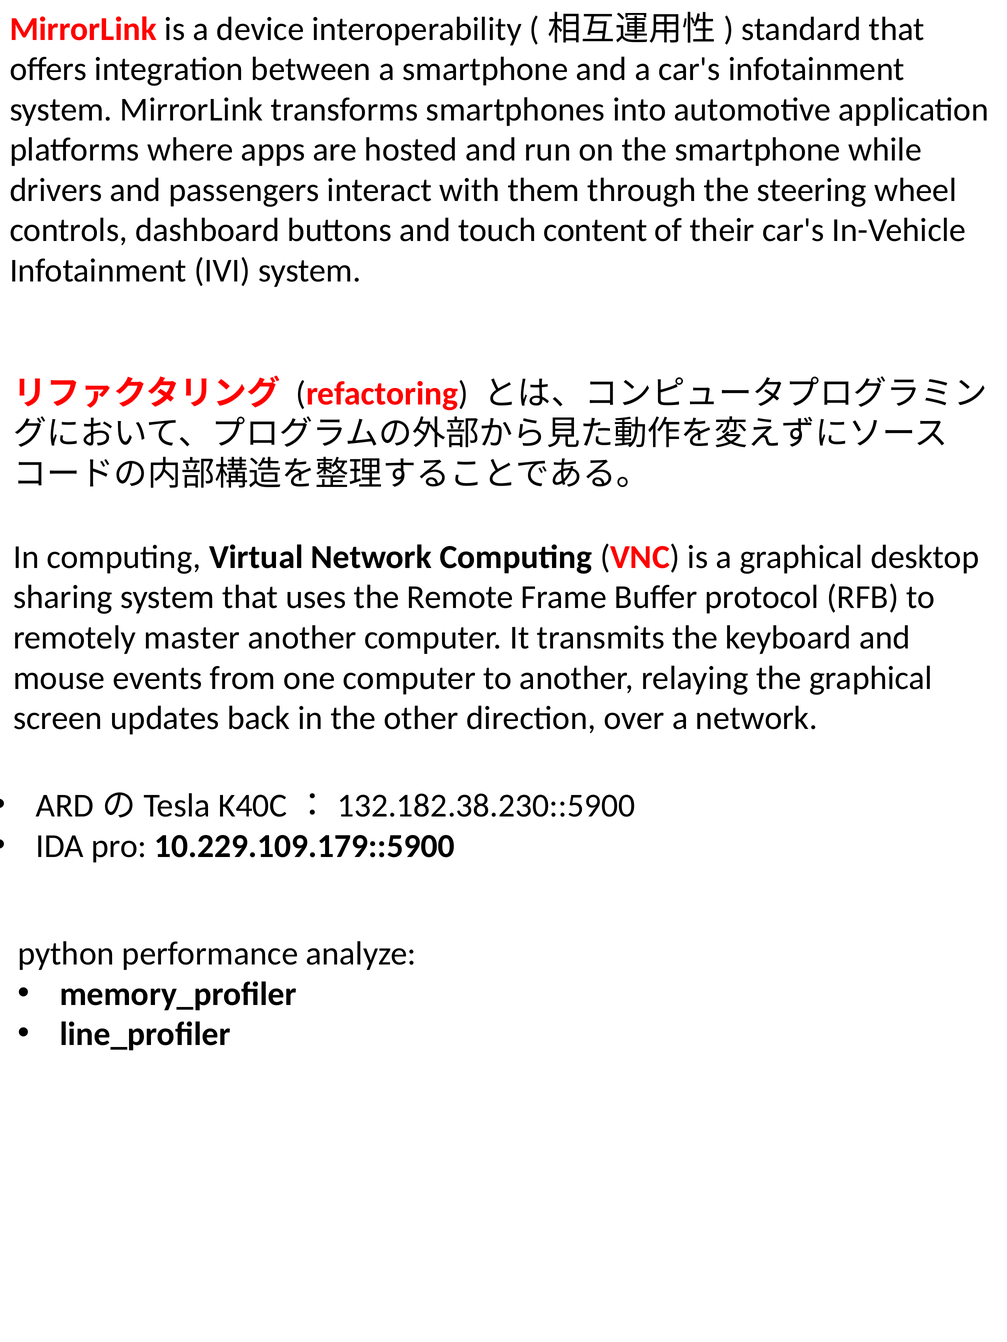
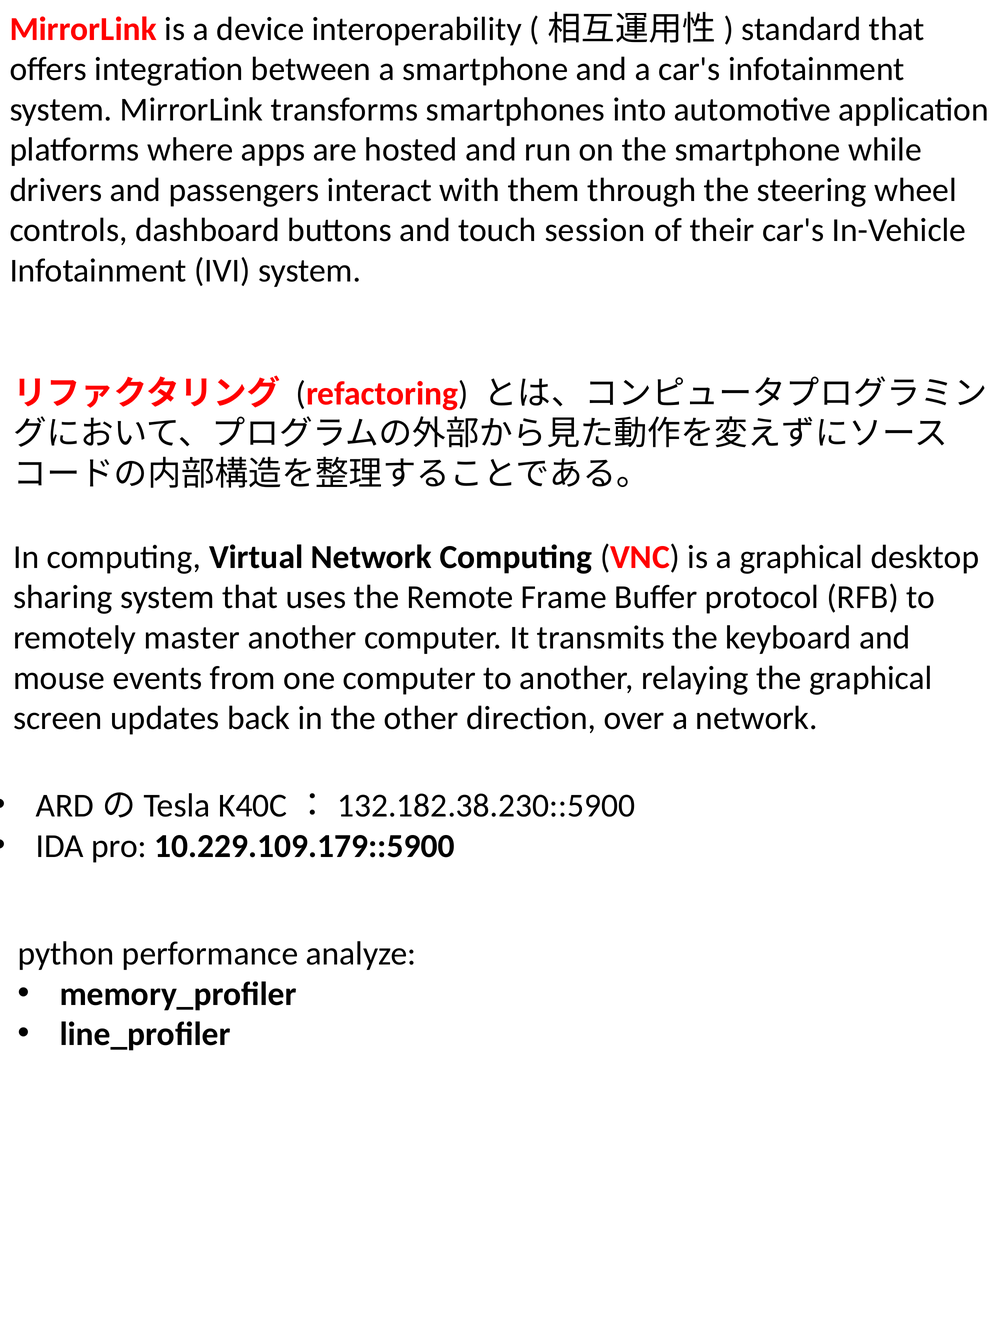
content: content -> session
